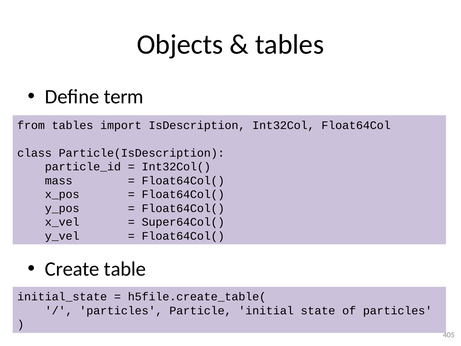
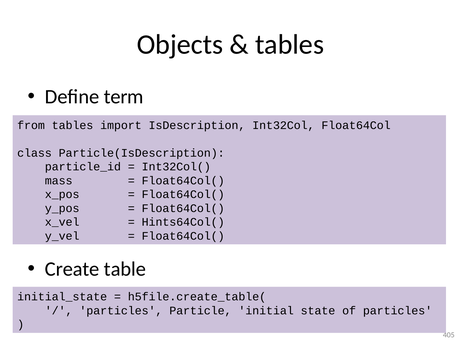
Super64Col(: Super64Col( -> Hints64Col(
